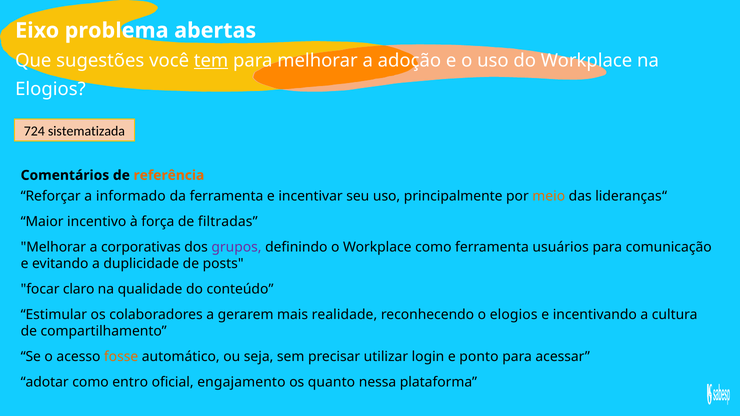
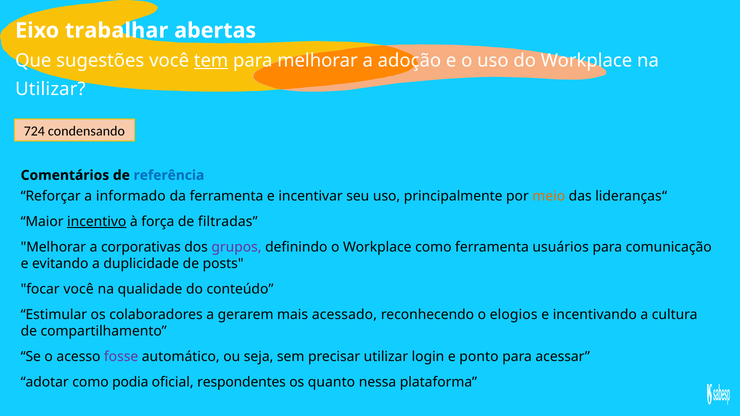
problema: problema -> trabalhar
Elogios at (50, 89): Elogios -> Utilizar
sistematizada: sistematizada -> condensando
referência colour: orange -> blue
incentivo underline: none -> present
focar claro: claro -> você
realidade: realidade -> acessado
fosse colour: orange -> purple
entro: entro -> podia
engajamento: engajamento -> respondentes
